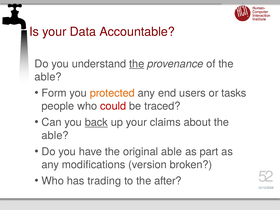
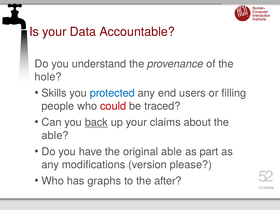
the at (137, 64) underline: present -> none
able at (48, 77): able -> hole
Form: Form -> Skills
protected colour: orange -> blue
tasks: tasks -> filling
broken: broken -> please
trading: trading -> graphs
